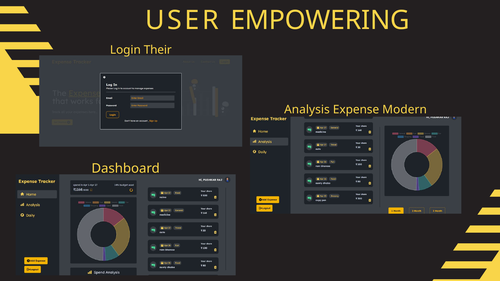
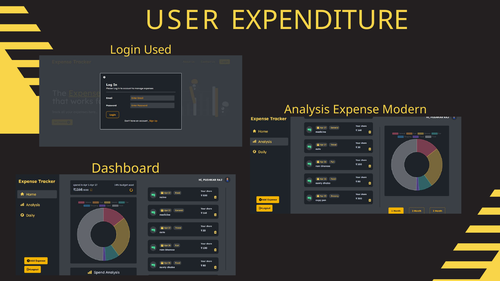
EMPOWERING: EMPOWERING -> EXPENDITURE
Their: Their -> Used
